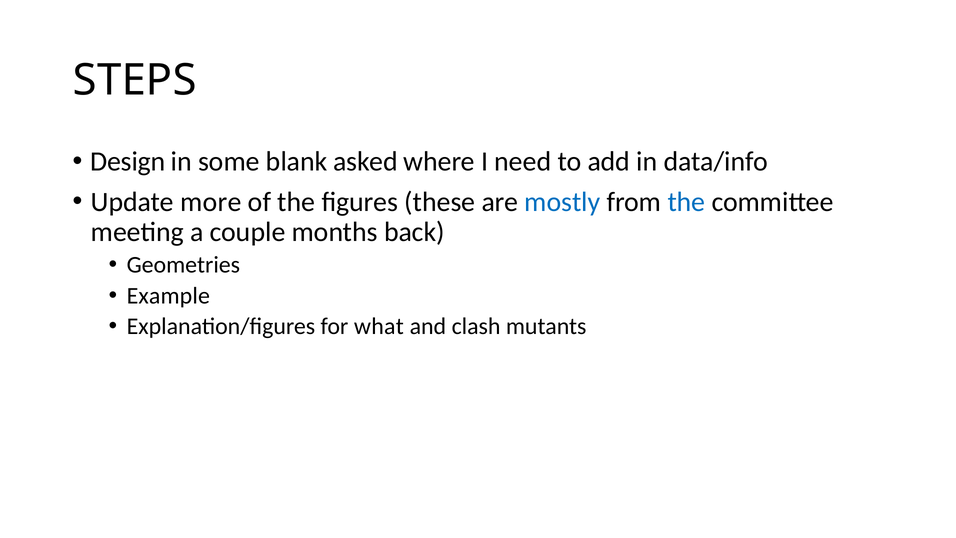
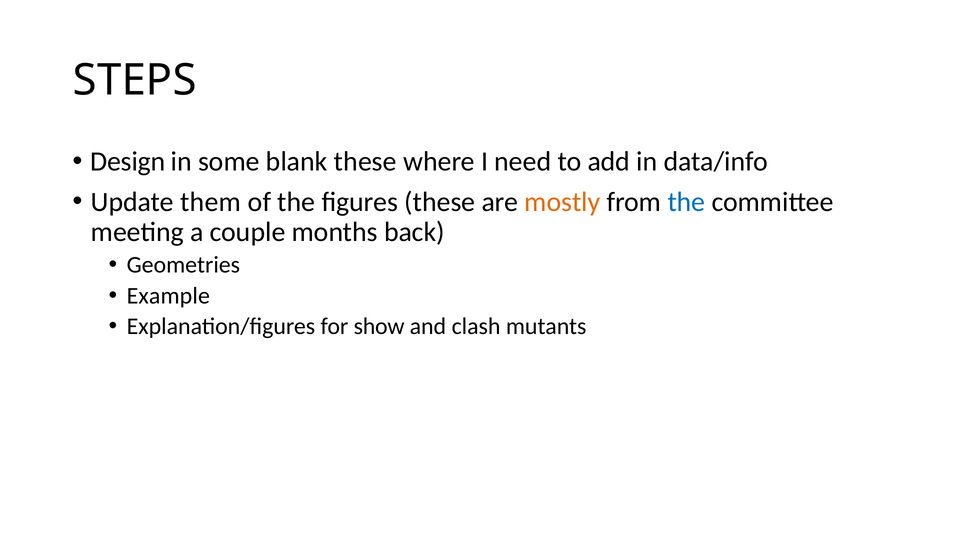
blank asked: asked -> these
more: more -> them
mostly colour: blue -> orange
what: what -> show
